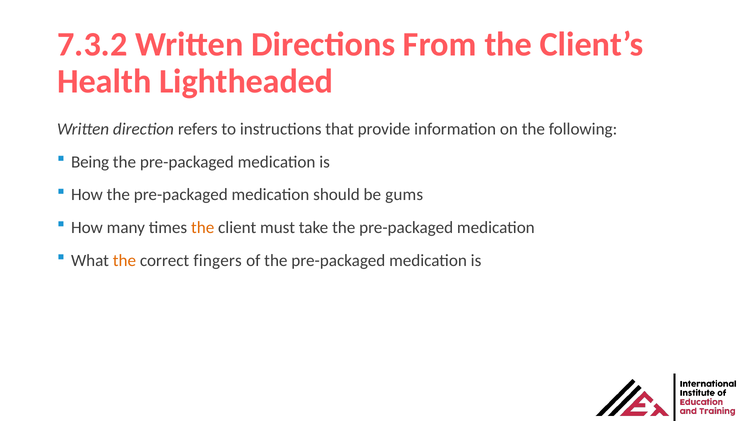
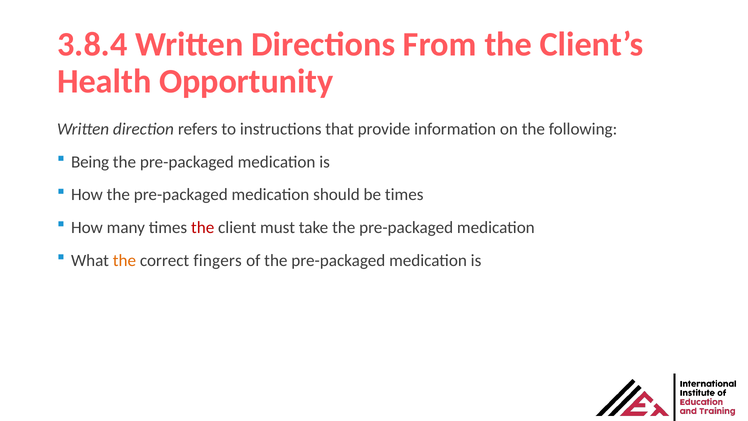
7.3.2: 7.3.2 -> 3.8.4
Lightheaded: Lightheaded -> Opportunity
be gums: gums -> times
the at (203, 227) colour: orange -> red
